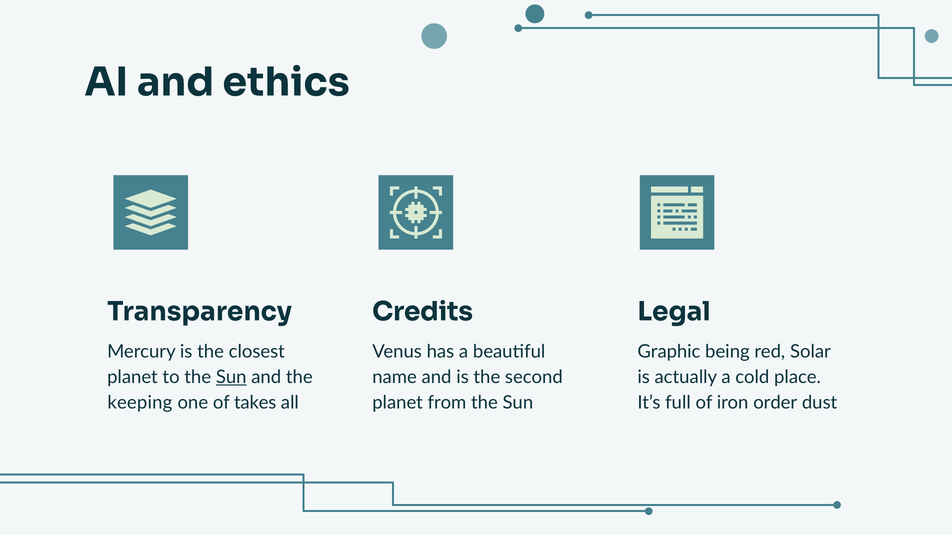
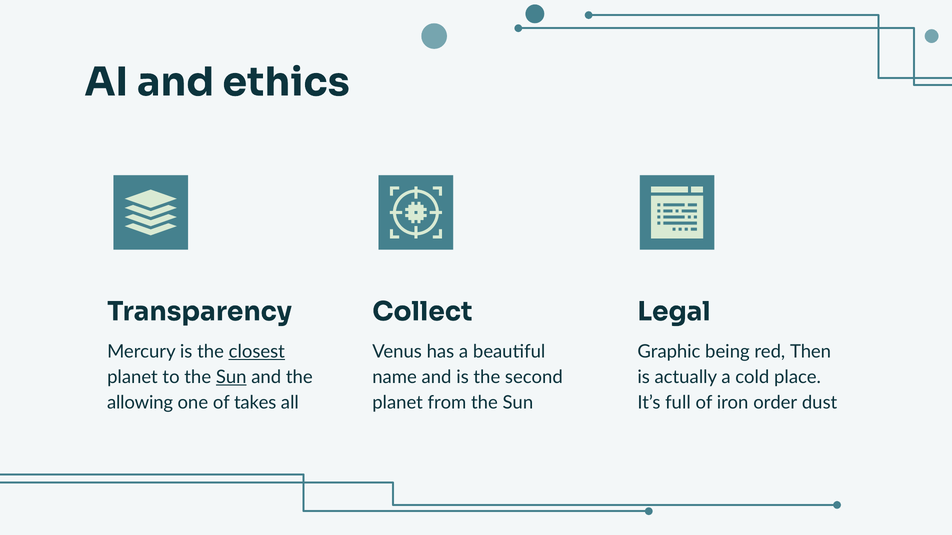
Credits: Credits -> Collect
closest underline: none -> present
Solar: Solar -> Then
keeping: keeping -> allowing
